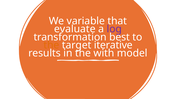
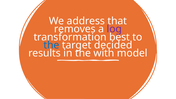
variable: variable -> address
evaluate: evaluate -> removes
the at (51, 45) colour: orange -> blue
iterative: iterative -> decided
